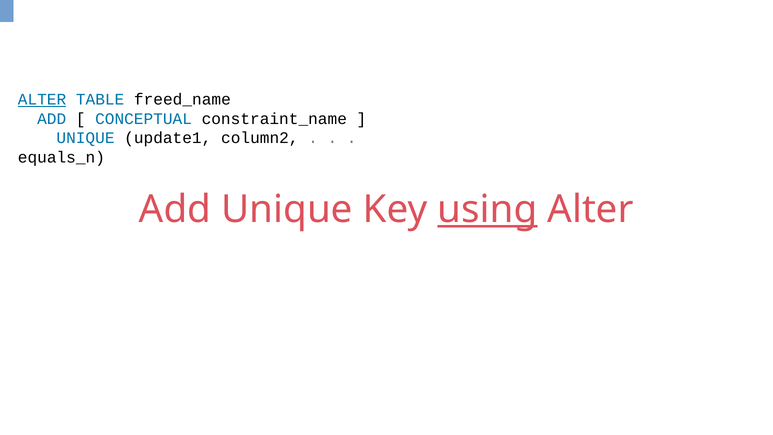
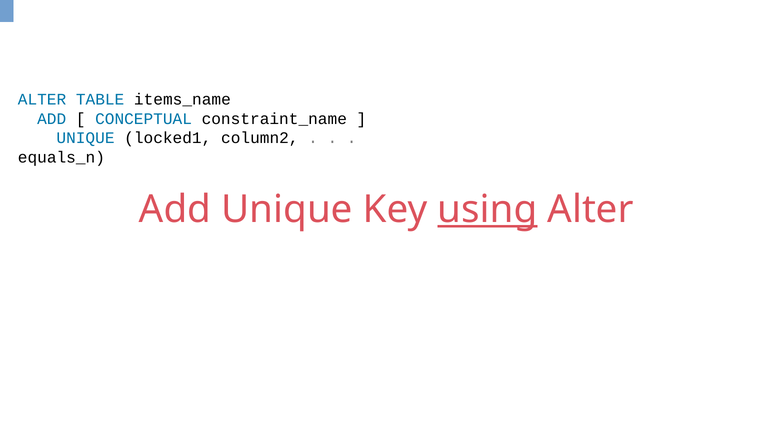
ALTER at (42, 99) underline: present -> none
freed_name: freed_name -> items_name
update1: update1 -> locked1
